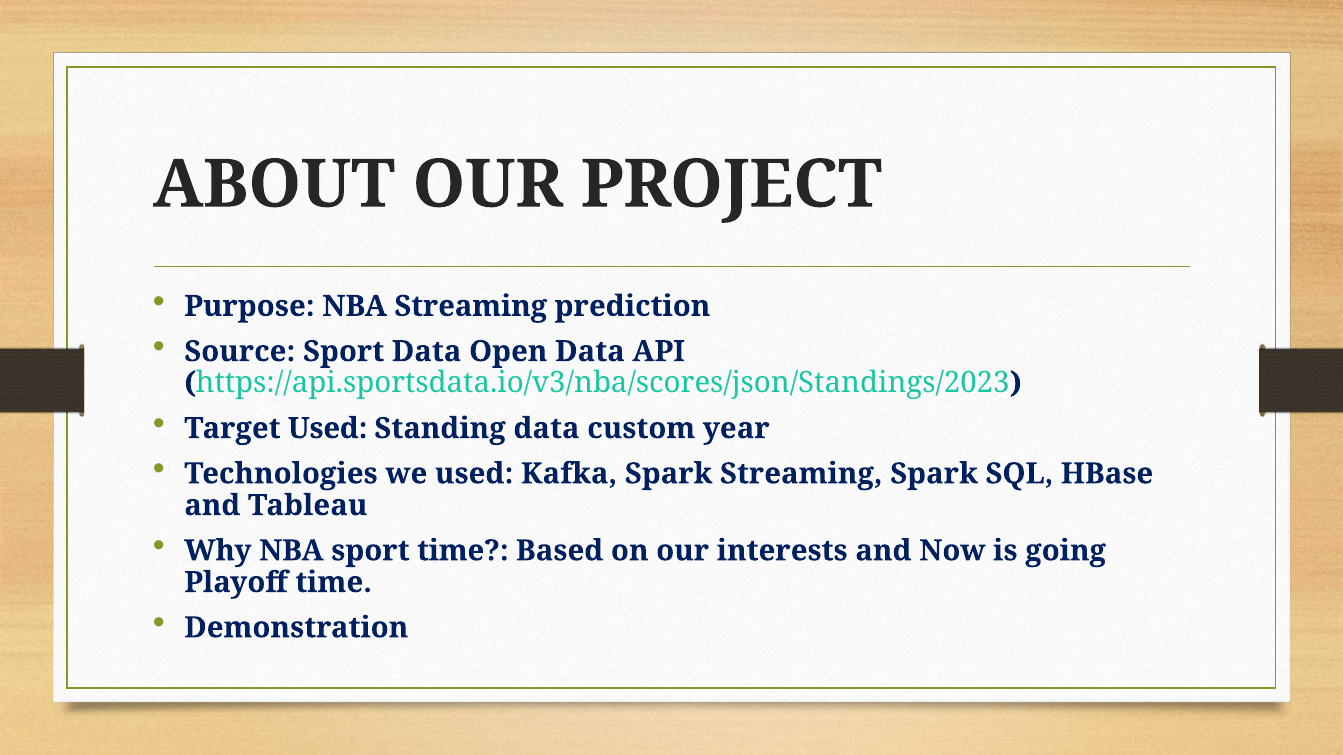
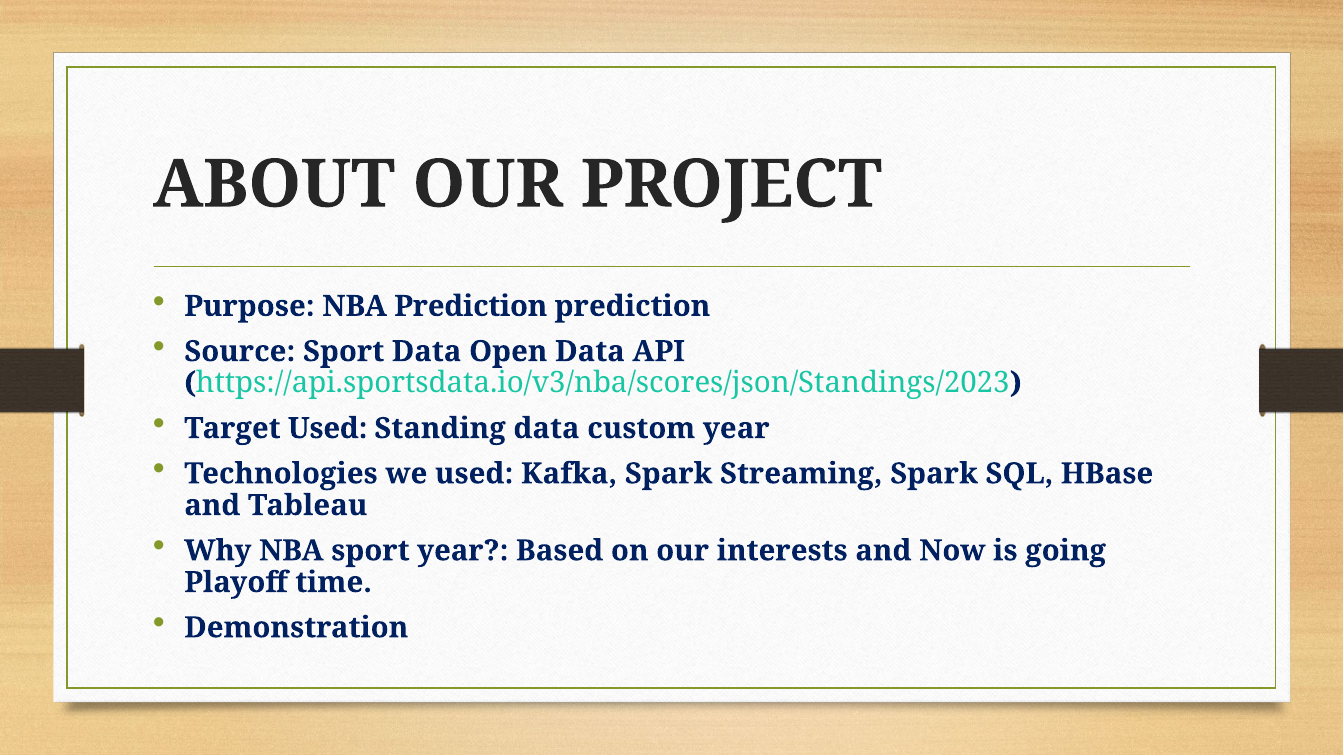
NBA Streaming: Streaming -> Prediction
sport time: time -> year
